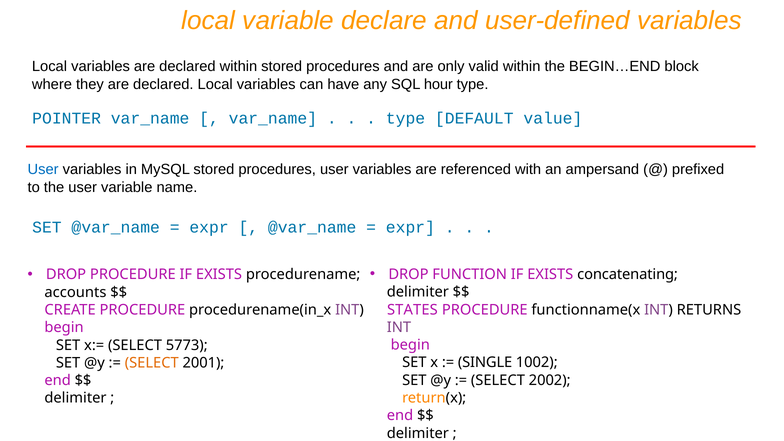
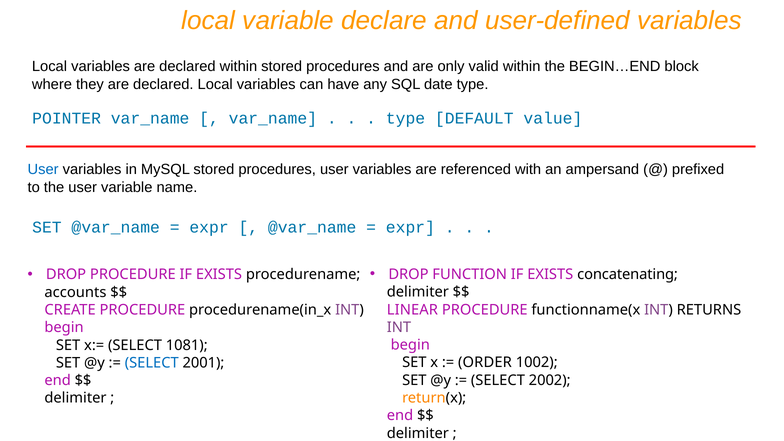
hour: hour -> date
STATES: STATES -> LINEAR
5773: 5773 -> 1081
SINGLE: SINGLE -> ORDER
SELECT at (152, 363) colour: orange -> blue
